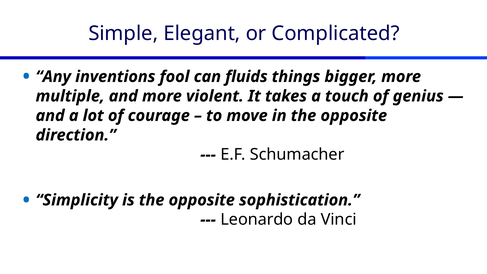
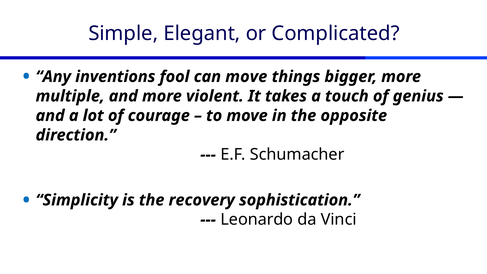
can fluids: fluids -> move
is the opposite: opposite -> recovery
